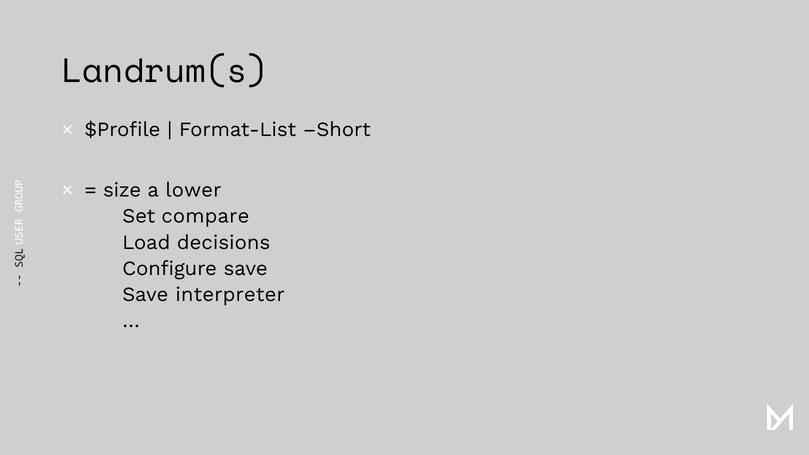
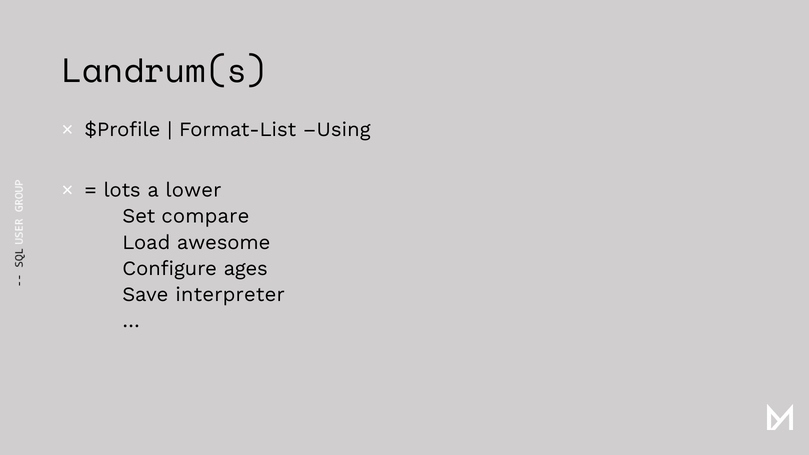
Short: Short -> Using
size: size -> lots
decisions: decisions -> awesome
Configure save: save -> ages
